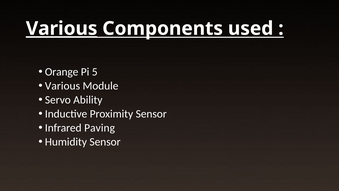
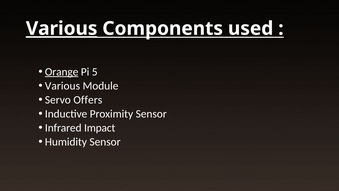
Orange underline: none -> present
Ability: Ability -> Offers
Paving: Paving -> Impact
